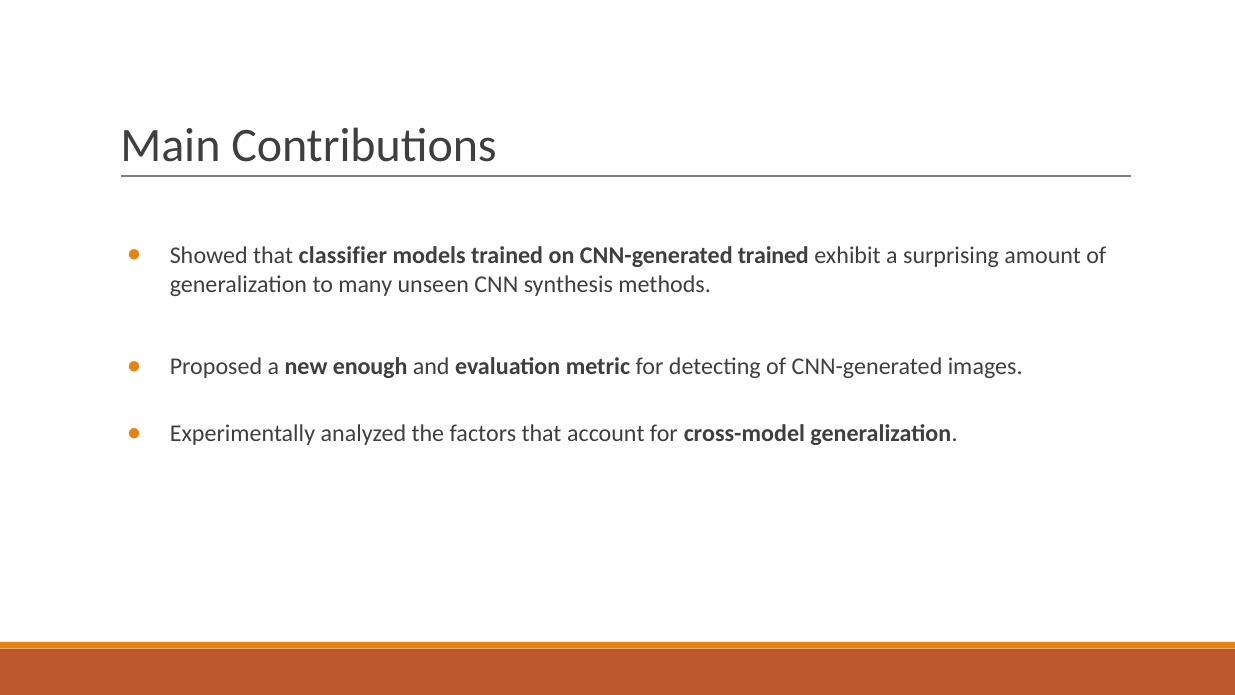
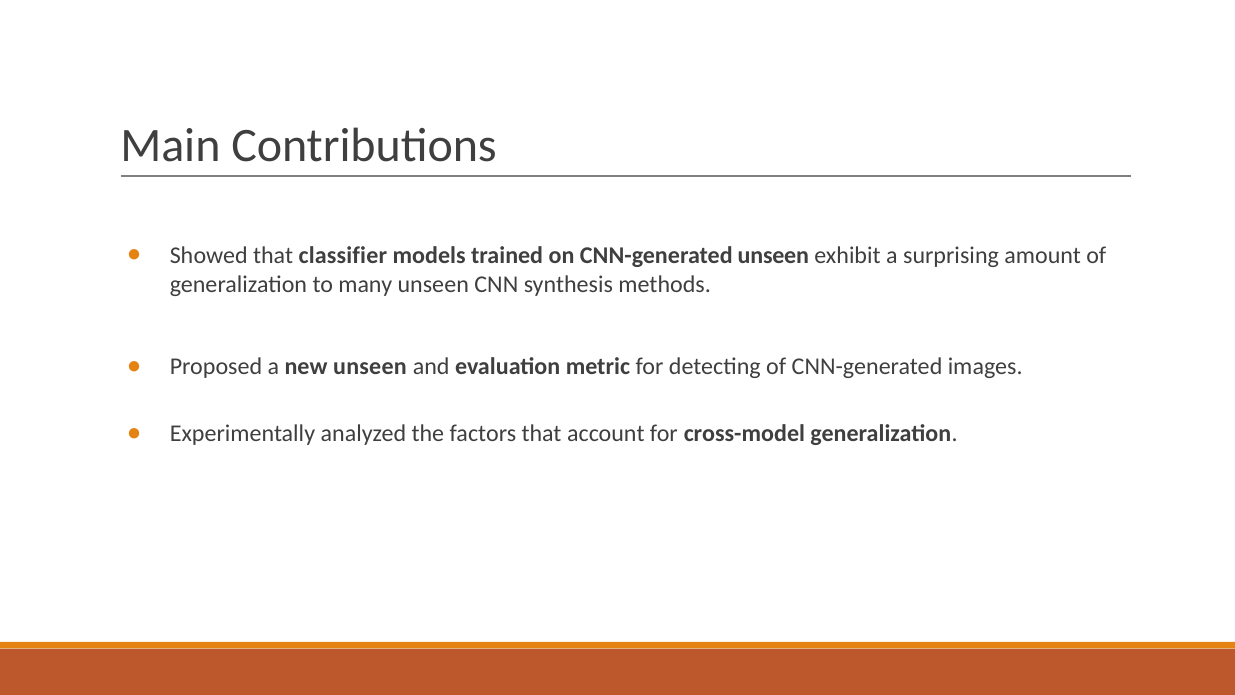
CNN-generated trained: trained -> unseen
new enough: enough -> unseen
